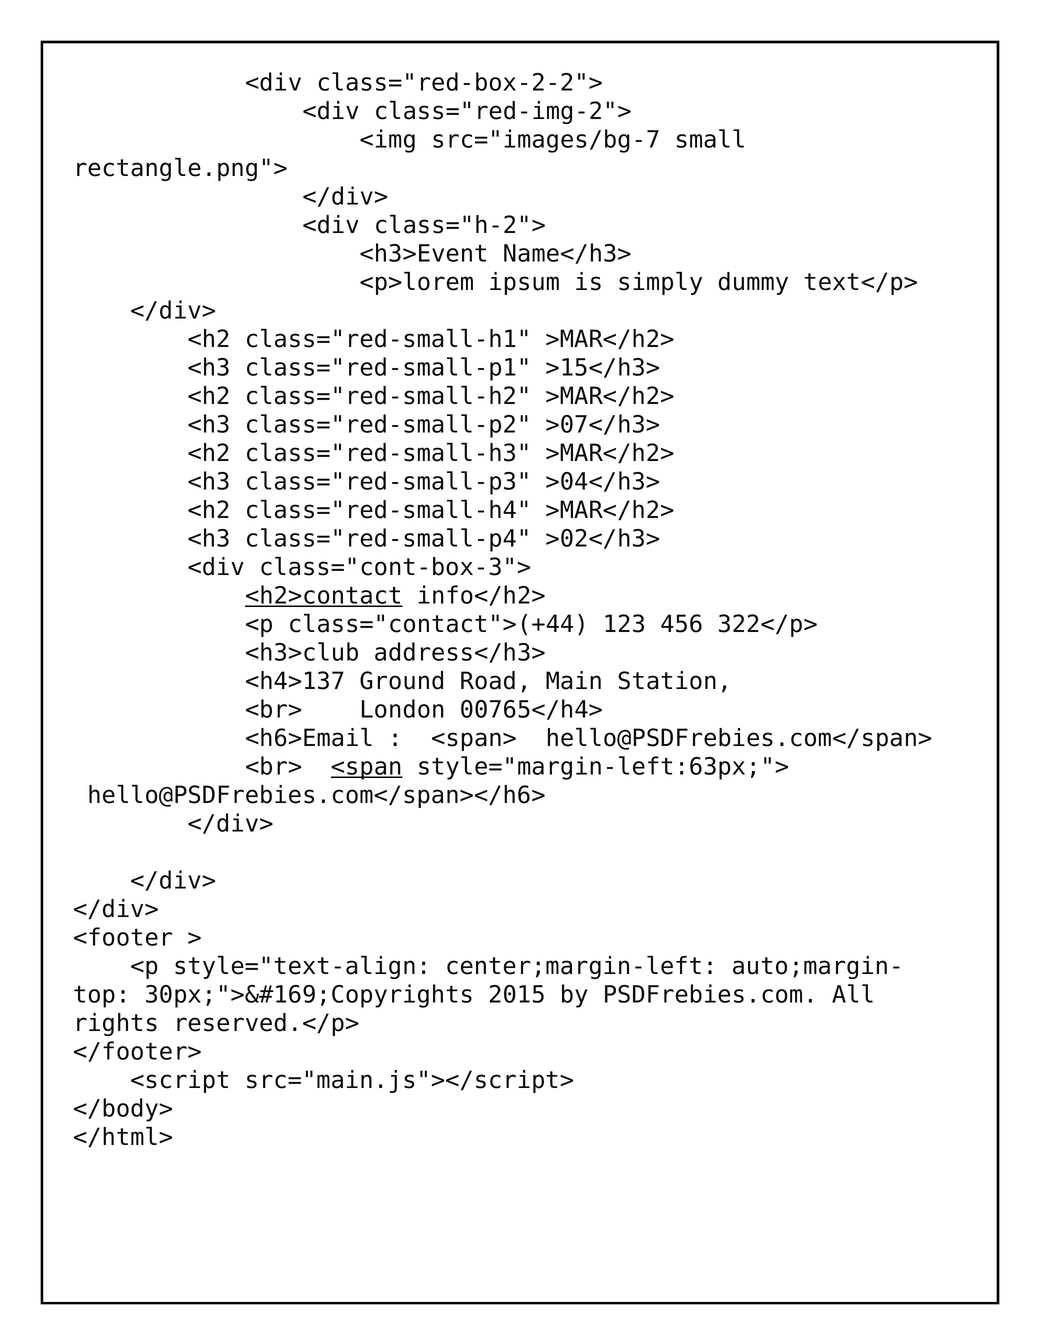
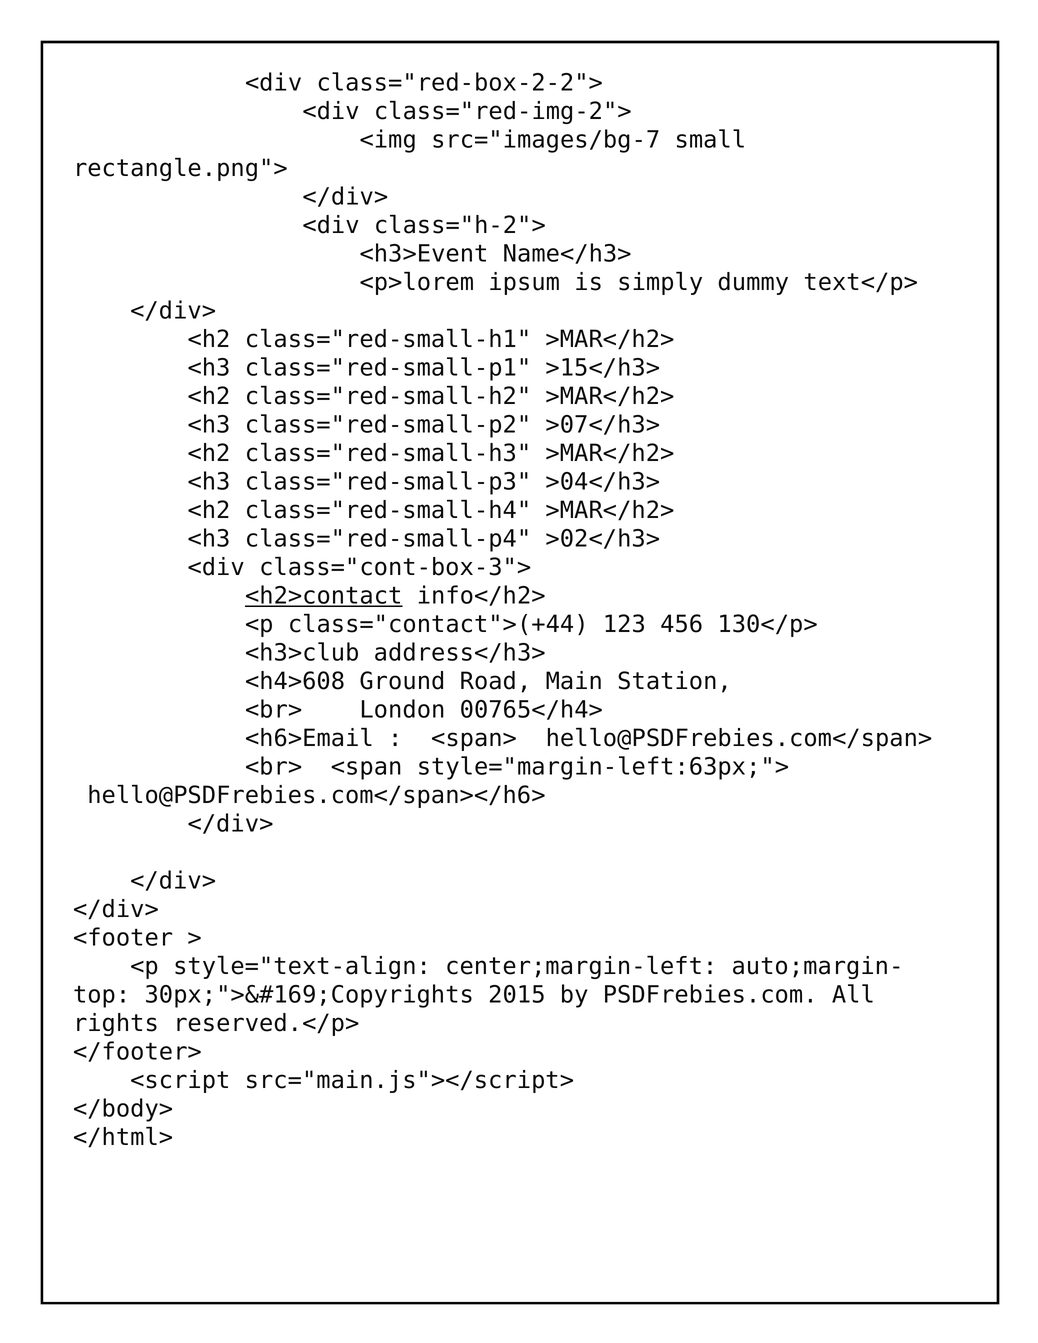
322</p>: 322</p> -> 130</p>
<h4>137: <h4>137 -> <h4>608
<span underline: present -> none
